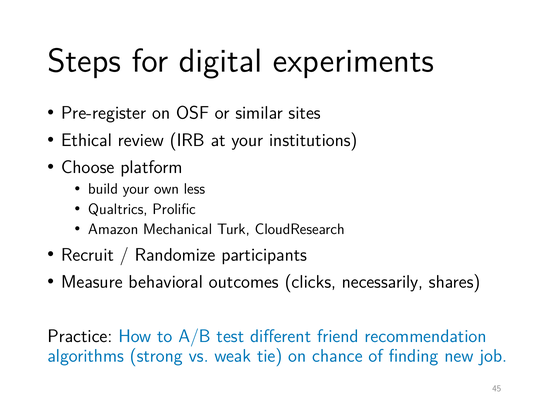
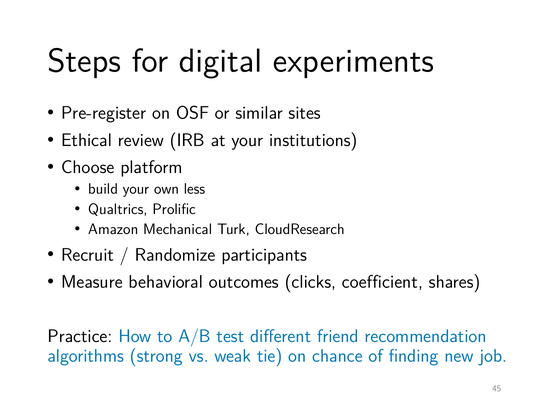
necessarily: necessarily -> coefficient
